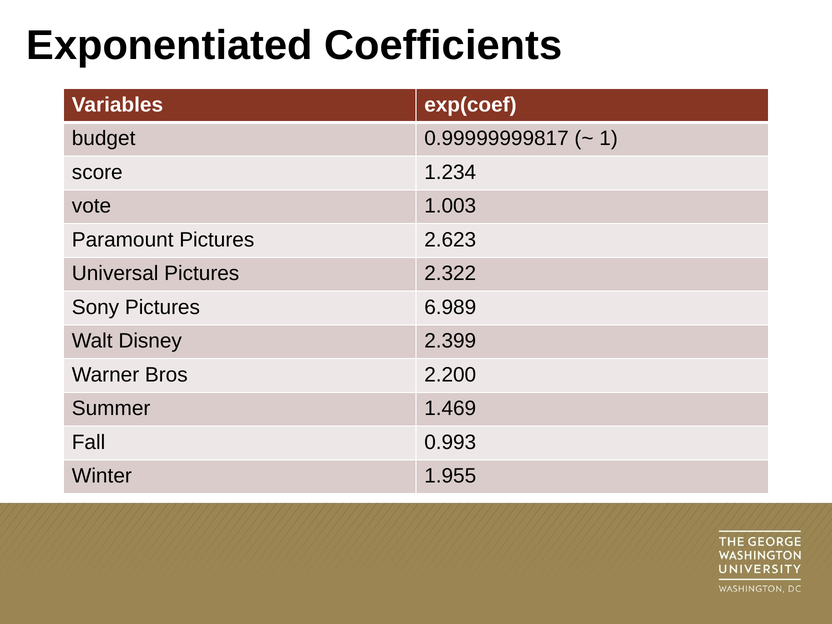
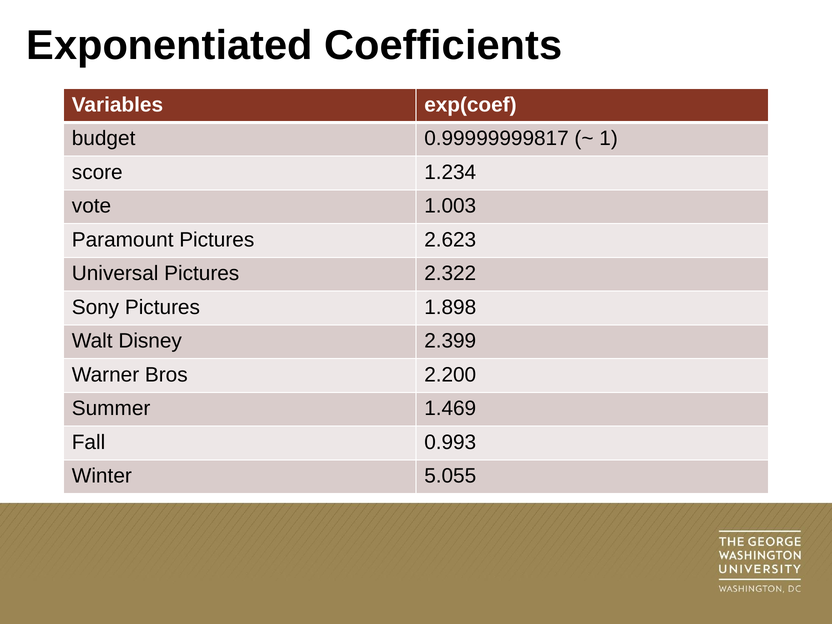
6.989: 6.989 -> 1.898
1.955: 1.955 -> 5.055
